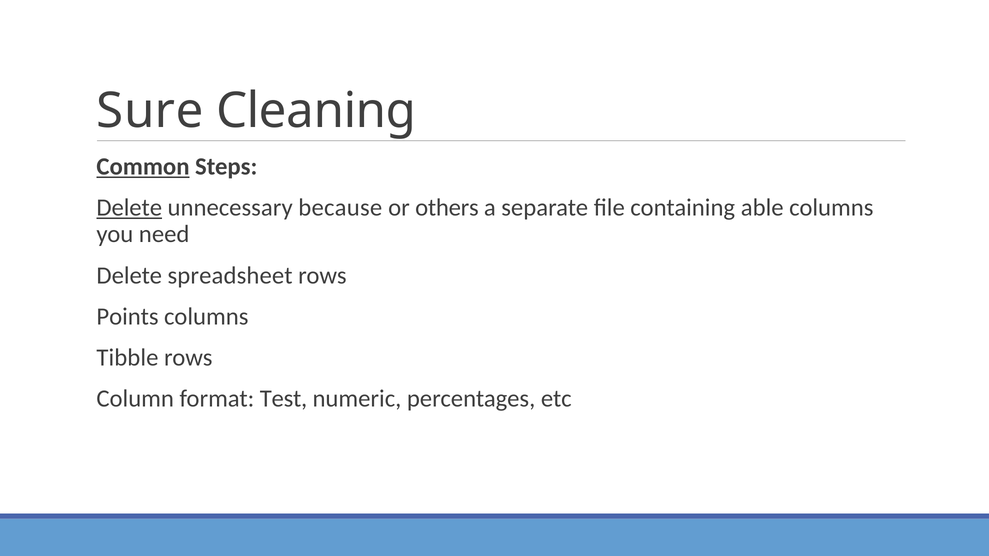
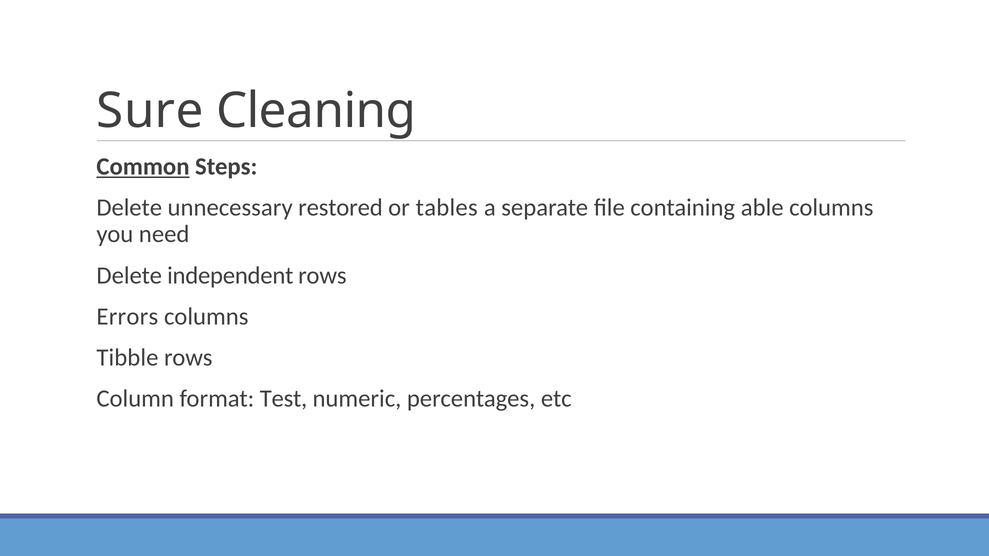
Delete at (129, 208) underline: present -> none
because: because -> restored
others: others -> tables
spreadsheet: spreadsheet -> independent
Points: Points -> Errors
